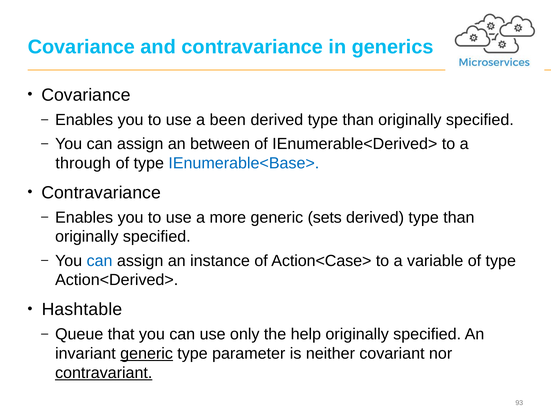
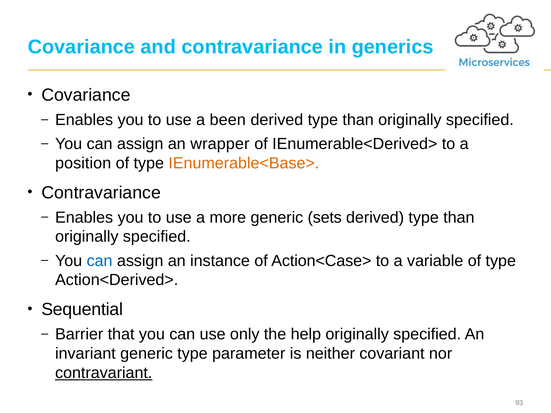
between: between -> wrapper
through: through -> position
IEnumerable<Base> colour: blue -> orange
Hashtable: Hashtable -> Sequential
Queue: Queue -> Barrier
generic at (147, 354) underline: present -> none
